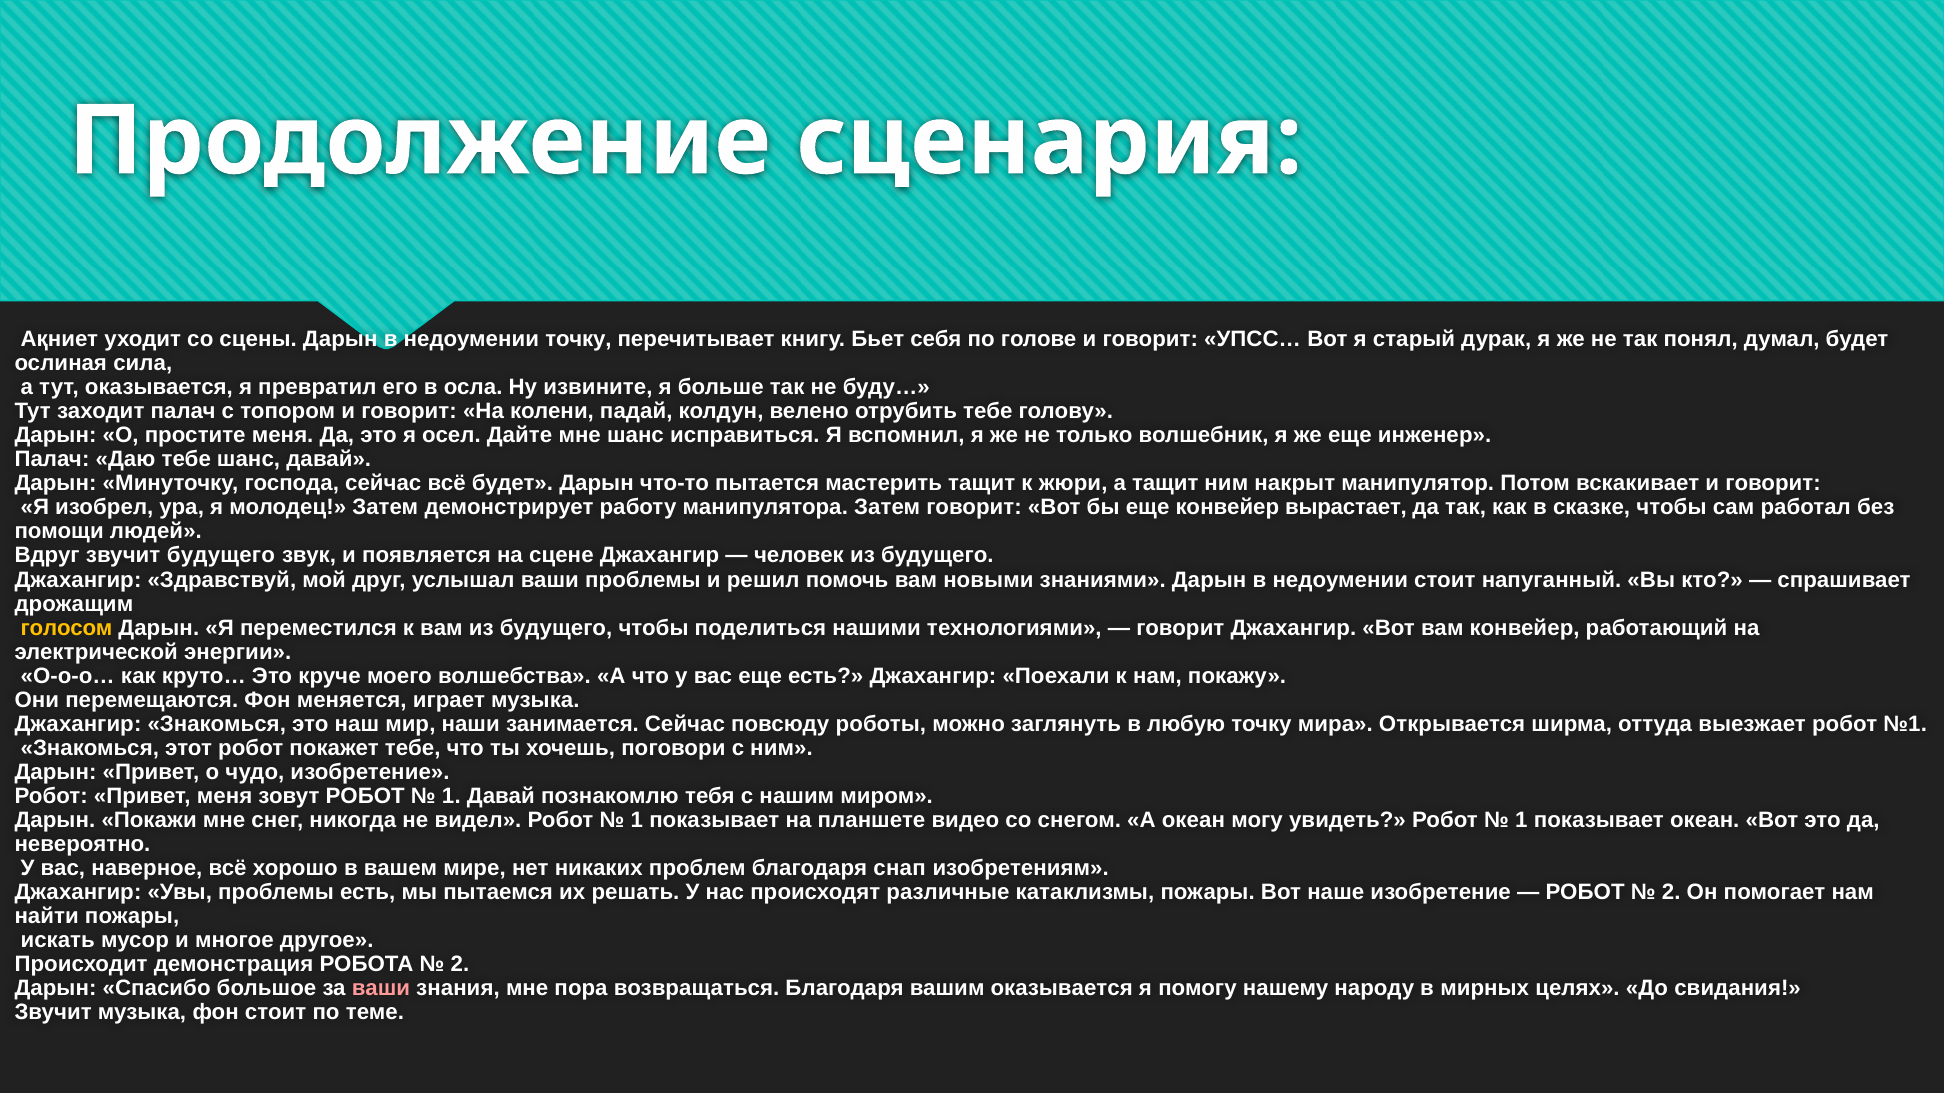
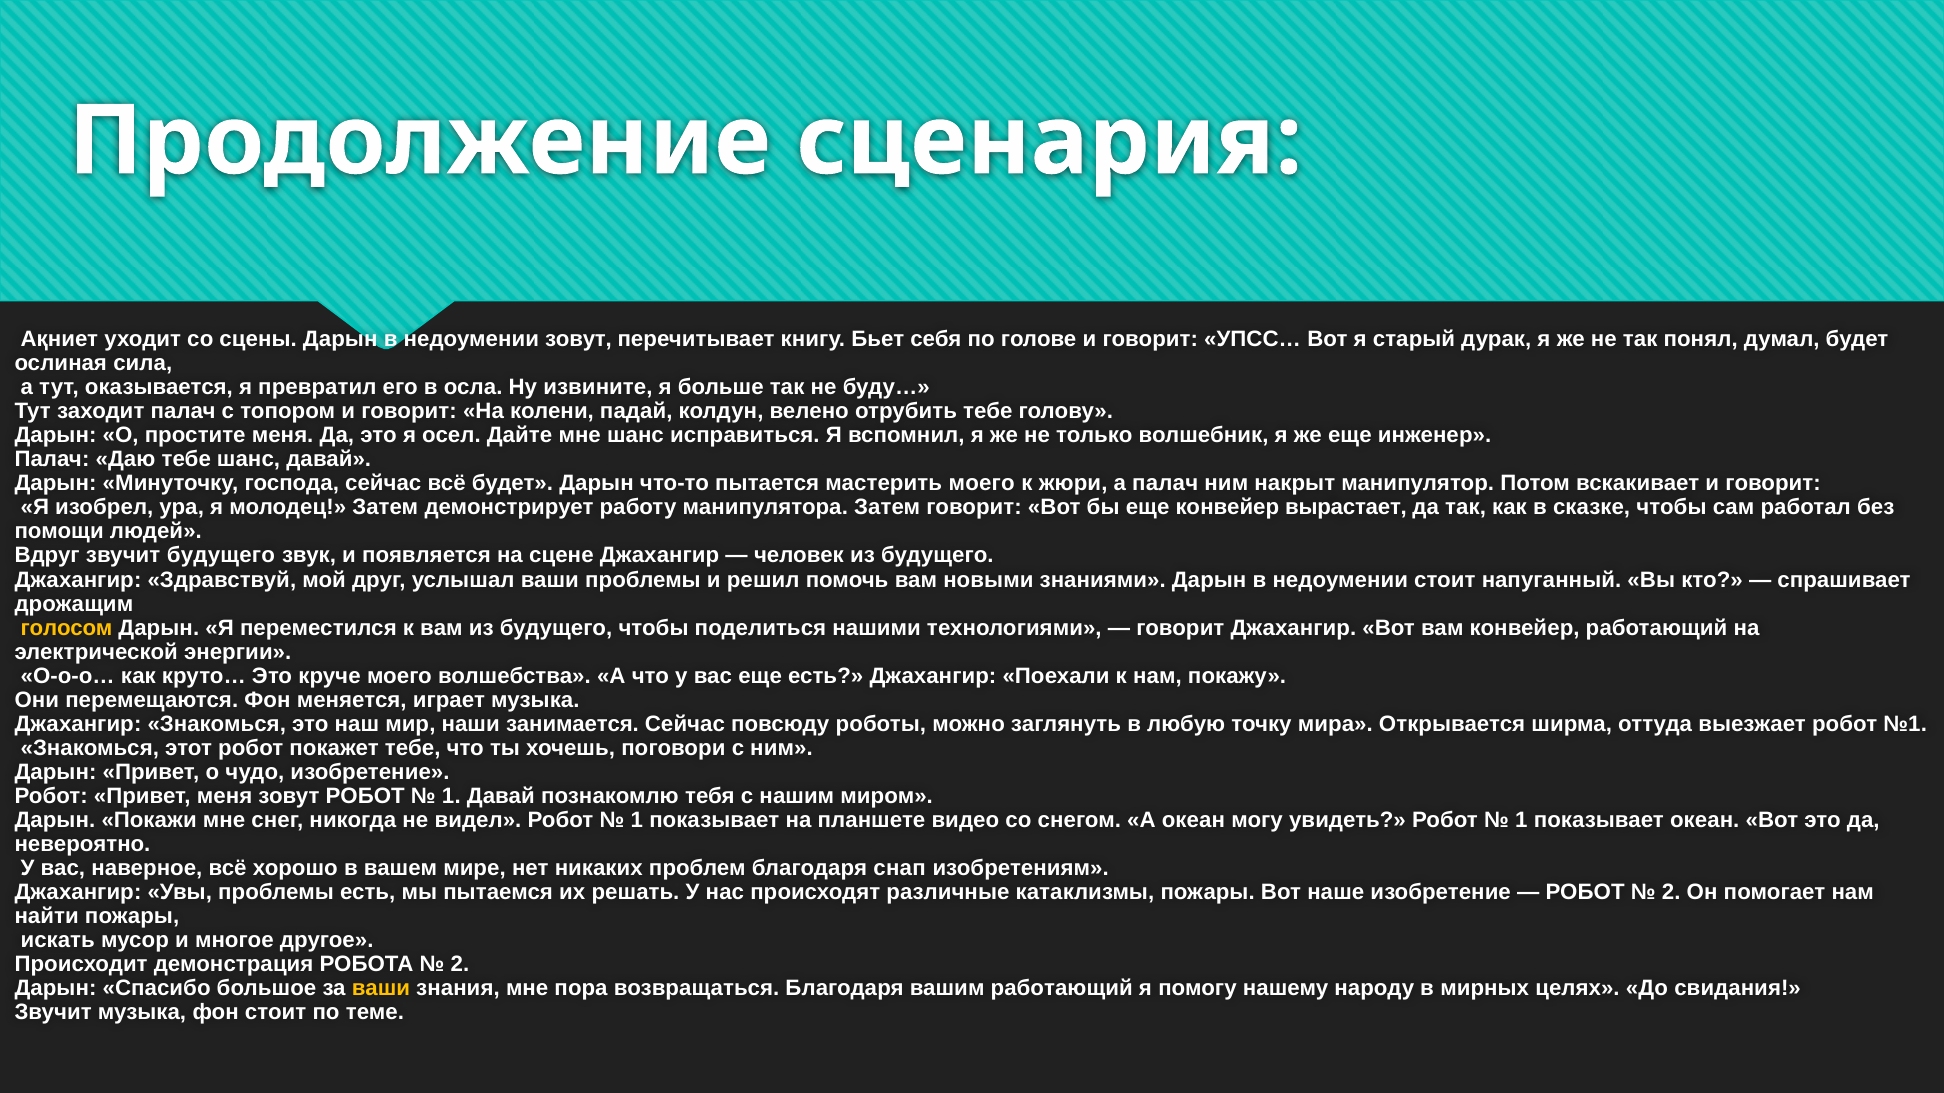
недоумении точку: точку -> зовут
мастерить тащит: тащит -> моего
а тащит: тащит -> палач
ваши at (381, 989) colour: pink -> yellow
вашим оказывается: оказывается -> работающий
